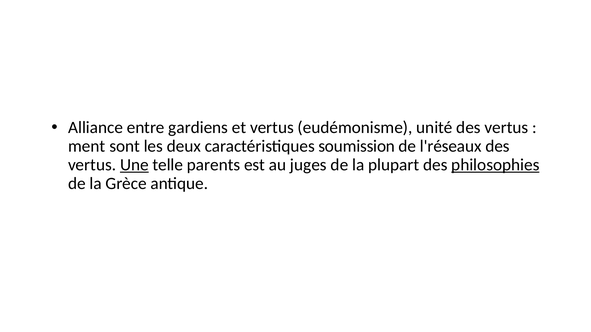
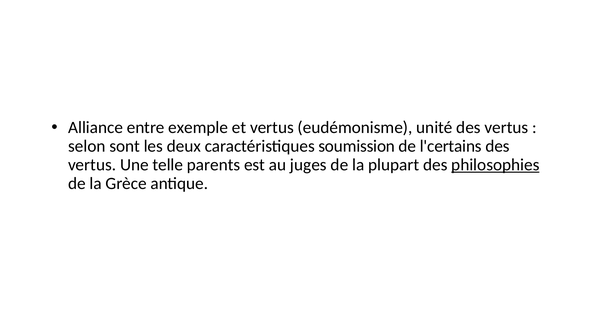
gardiens: gardiens -> exemple
ment: ment -> selon
l'réseaux: l'réseaux -> l'certains
Une underline: present -> none
